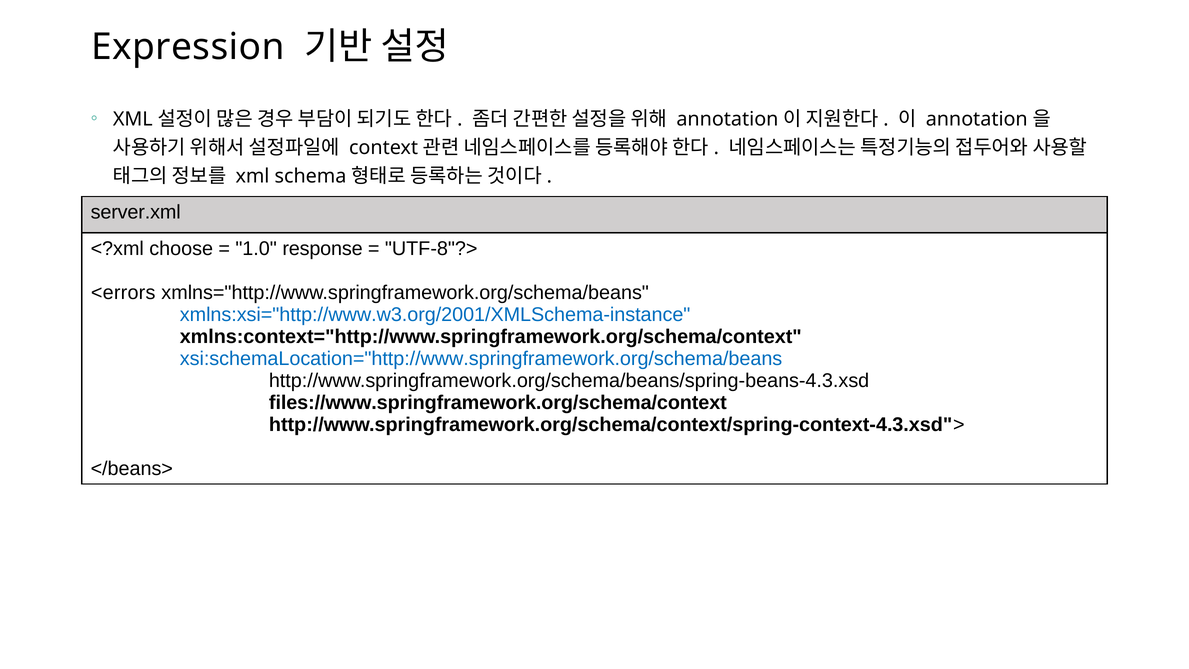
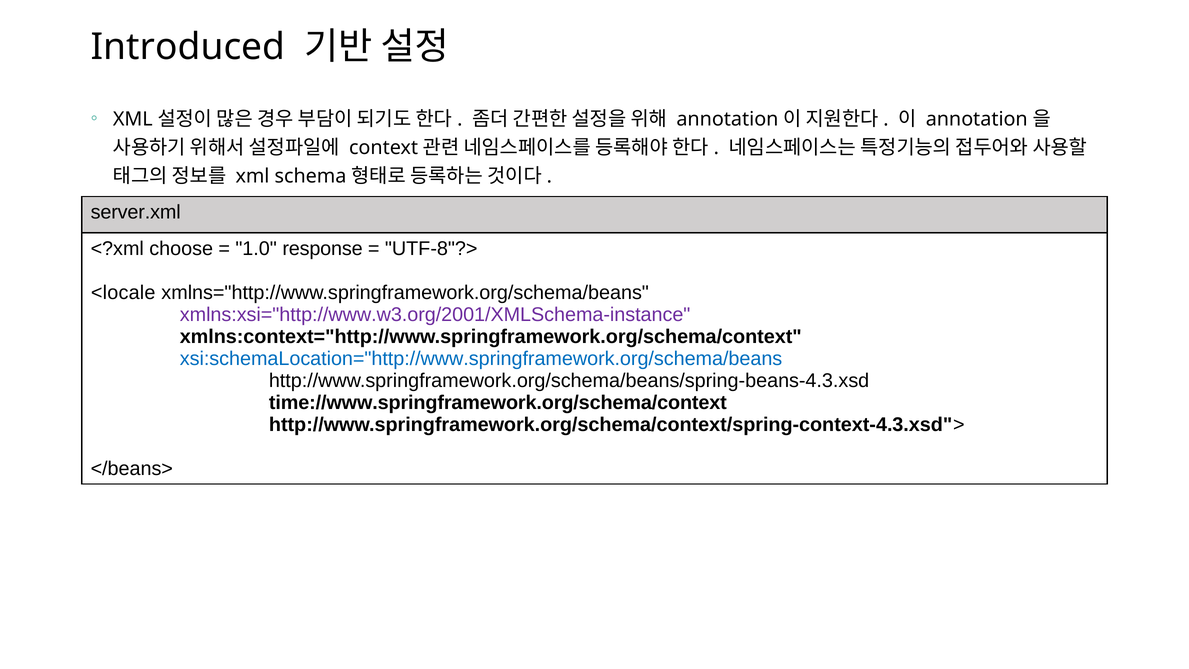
Expression: Expression -> Introduced
<errors: <errors -> <locale
xmlns:xsi="http://www.w3.org/2001/XMLSchema-instance colour: blue -> purple
files://www.springframework.org/schema/context: files://www.springframework.org/schema/context -> time://www.springframework.org/schema/context
